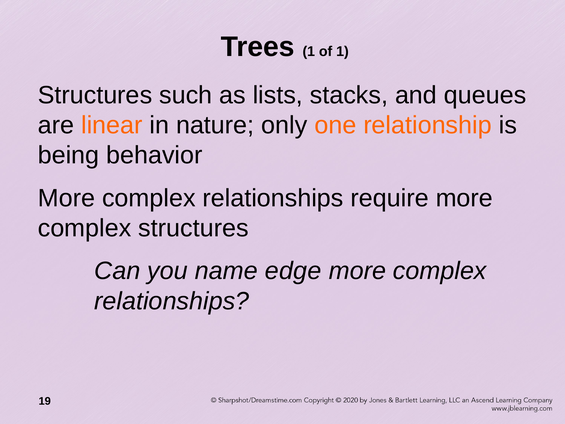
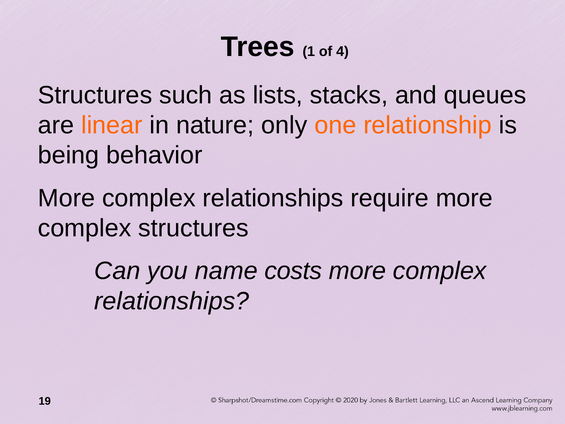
of 1: 1 -> 4
edge: edge -> costs
